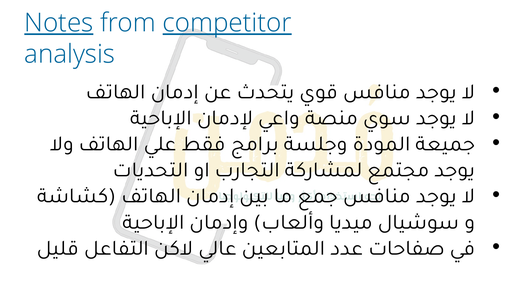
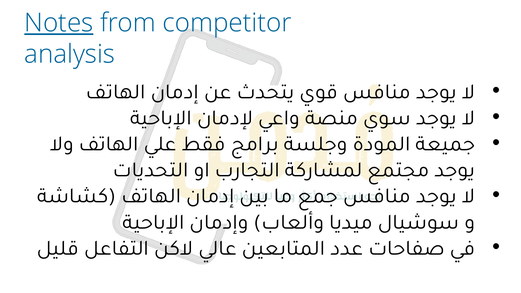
competitor underline: present -> none
